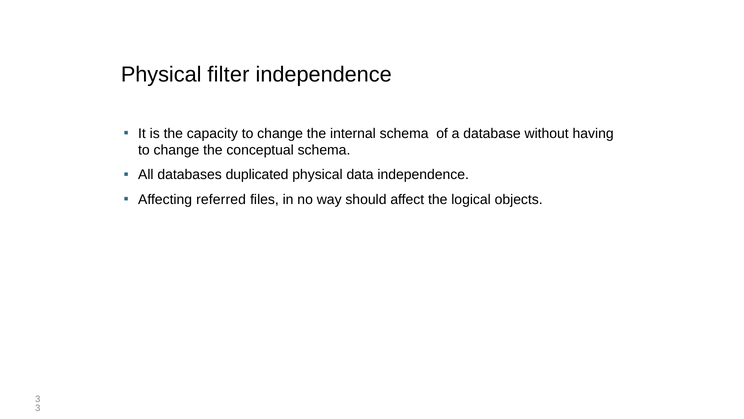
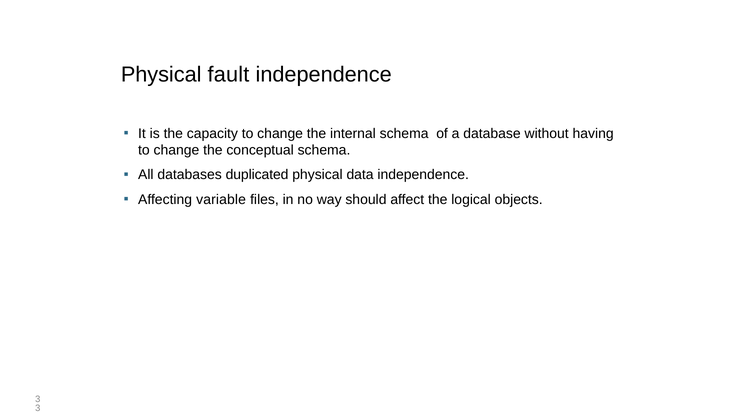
filter: filter -> fault
referred: referred -> variable
